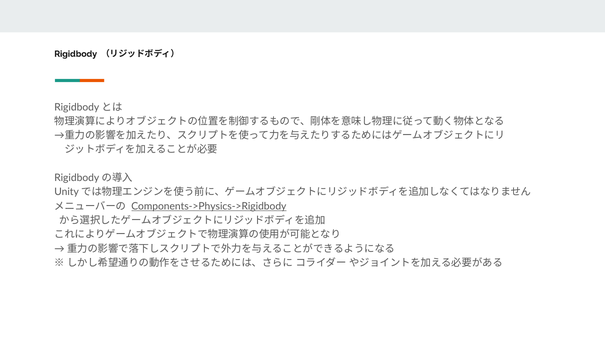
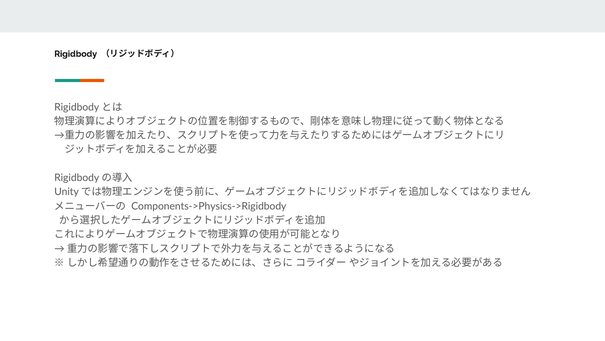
Components->Physics->Rigidbody underline: present -> none
